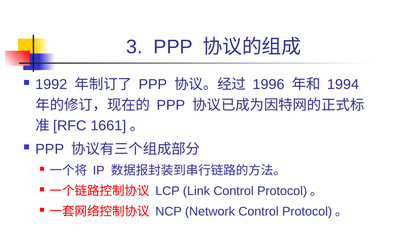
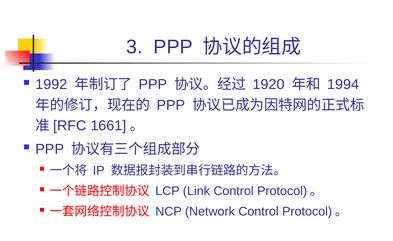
1996: 1996 -> 1920
